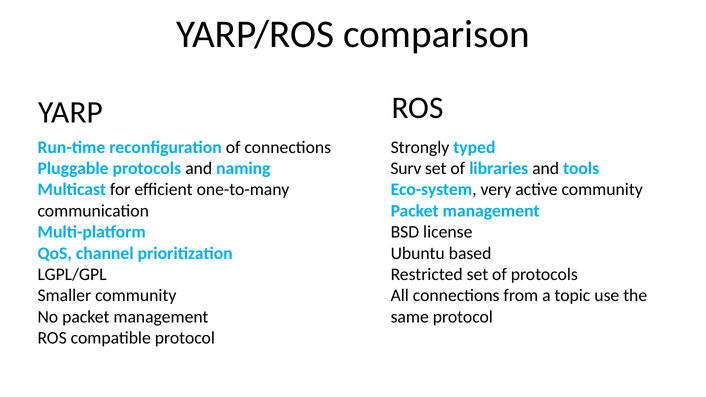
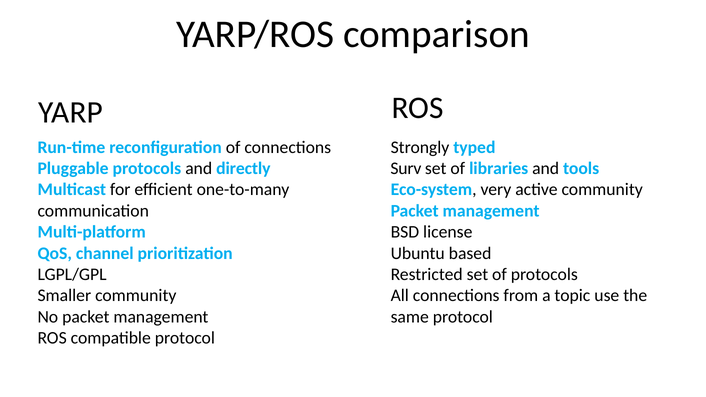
naming: naming -> directly
